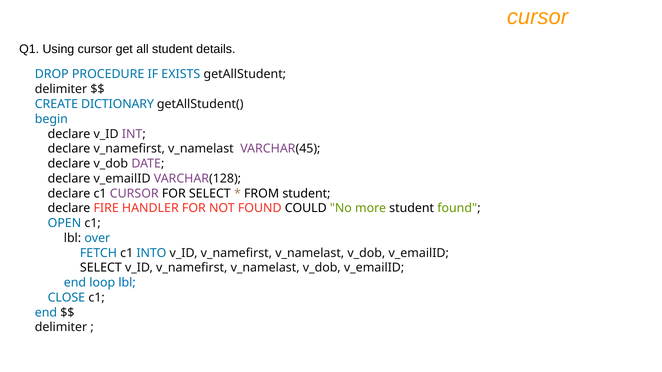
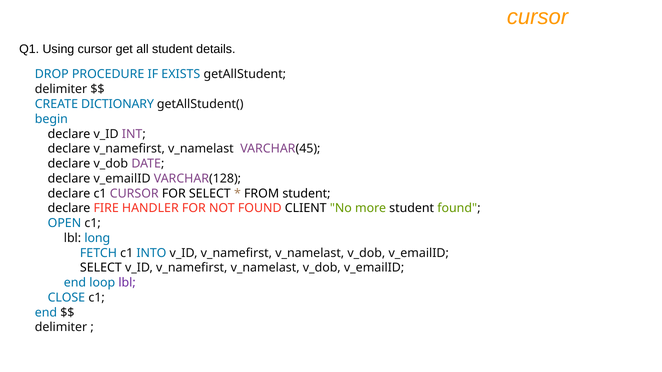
COULD: COULD -> CLIENT
over: over -> long
lbl at (127, 283) colour: blue -> purple
